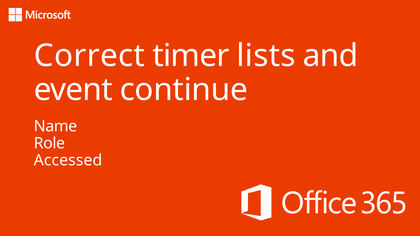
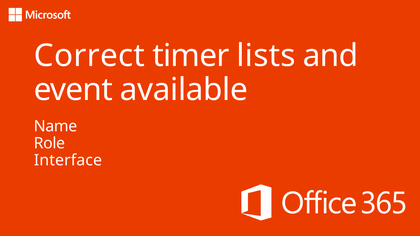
continue: continue -> available
Accessed: Accessed -> Interface
